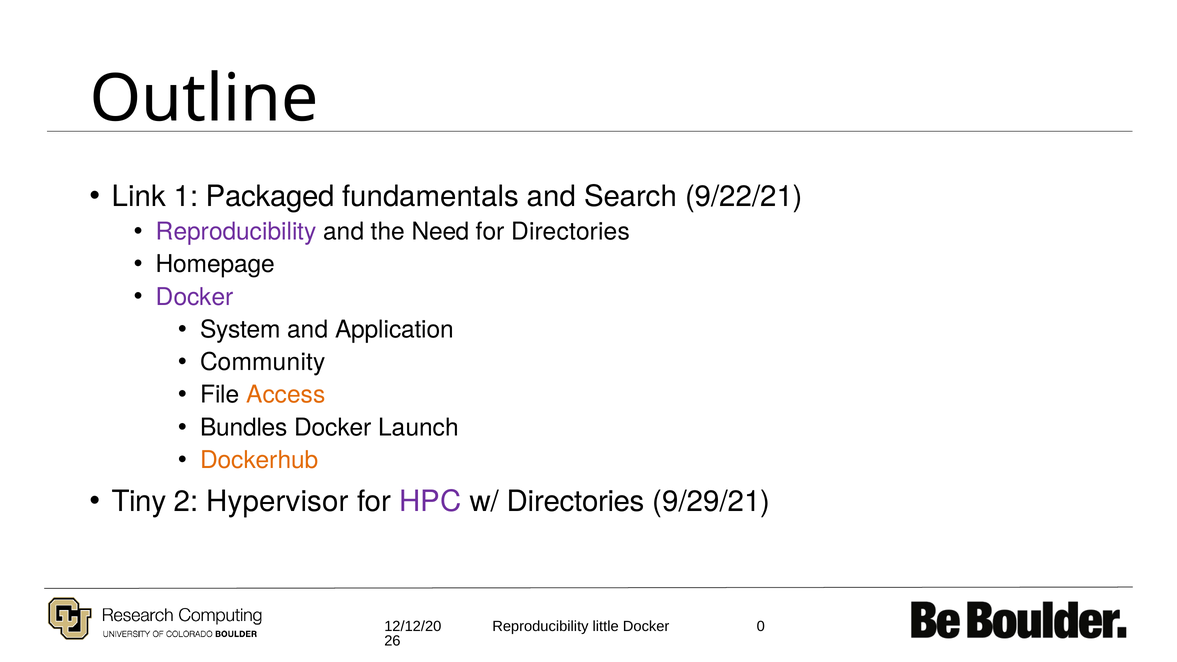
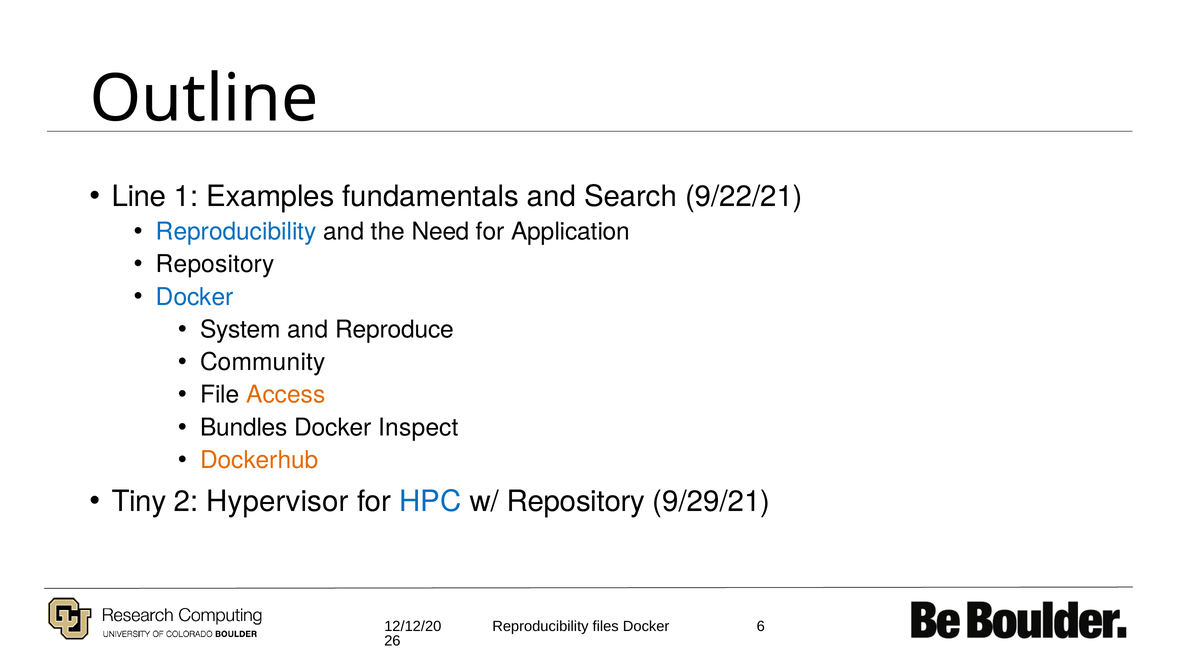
Link: Link -> Line
Packaged: Packaged -> Examples
Reproducibility at (236, 232) colour: purple -> blue
for Directories: Directories -> Application
Homepage at (215, 264): Homepage -> Repository
Docker at (195, 297) colour: purple -> blue
Application: Application -> Reproduce
Launch: Launch -> Inspect
HPC colour: purple -> blue
w/ Directories: Directories -> Repository
little: little -> files
0: 0 -> 6
